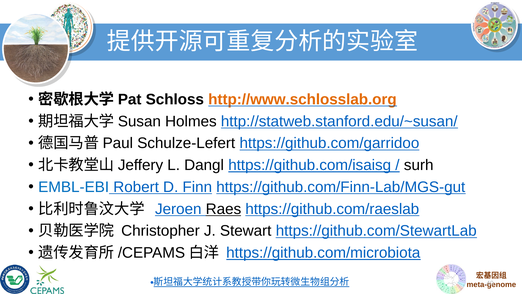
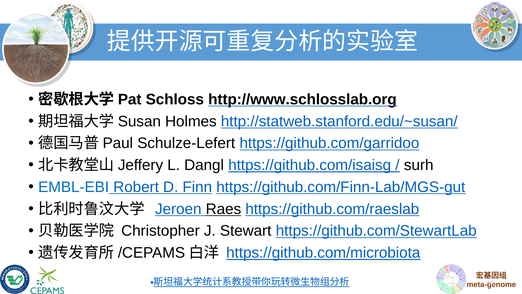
http://www.schlosslab.org colour: orange -> black
